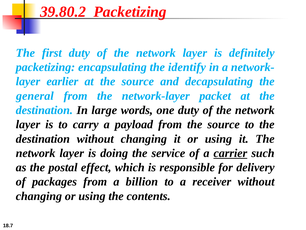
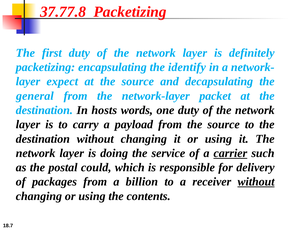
39.80.2: 39.80.2 -> 37.77.8
earlier: earlier -> expect
large: large -> hosts
effect: effect -> could
without at (256, 181) underline: none -> present
